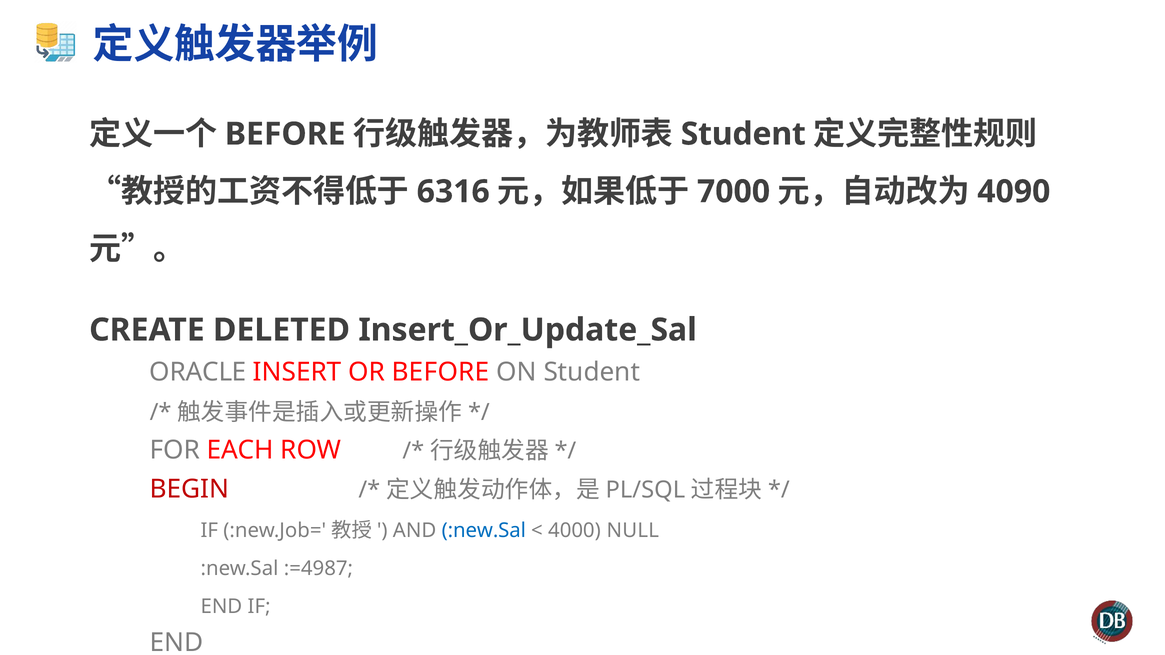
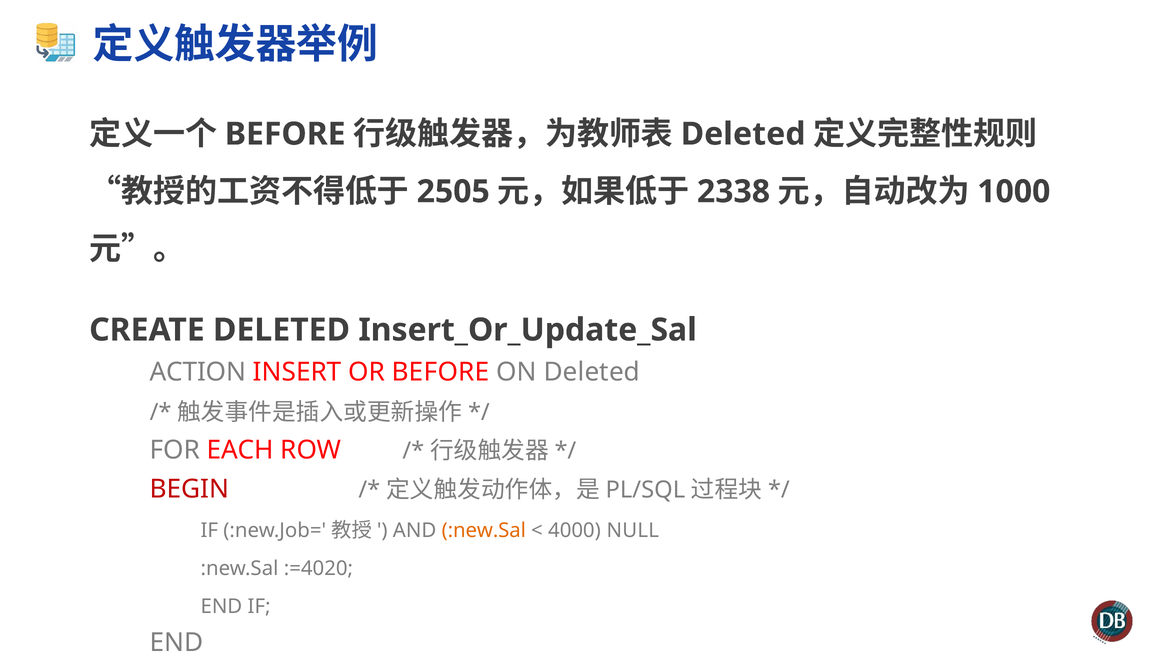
Student at (743, 134): Student -> Deleted
6316: 6316 -> 2505
7000: 7000 -> 2338
4090: 4090 -> 1000
ORACLE: ORACLE -> ACTION
ON Student: Student -> Deleted
:new.Sal at (484, 531) colour: blue -> orange
:=4987: :=4987 -> :=4020
